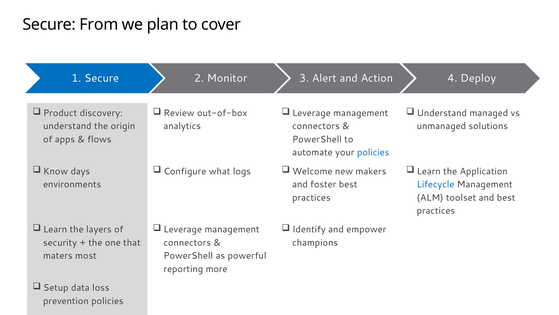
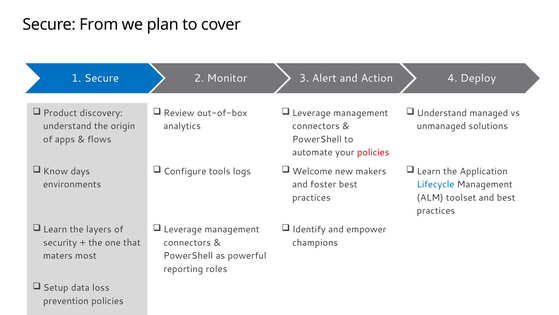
policies at (373, 152) colour: blue -> red
what: what -> tools
more: more -> roles
